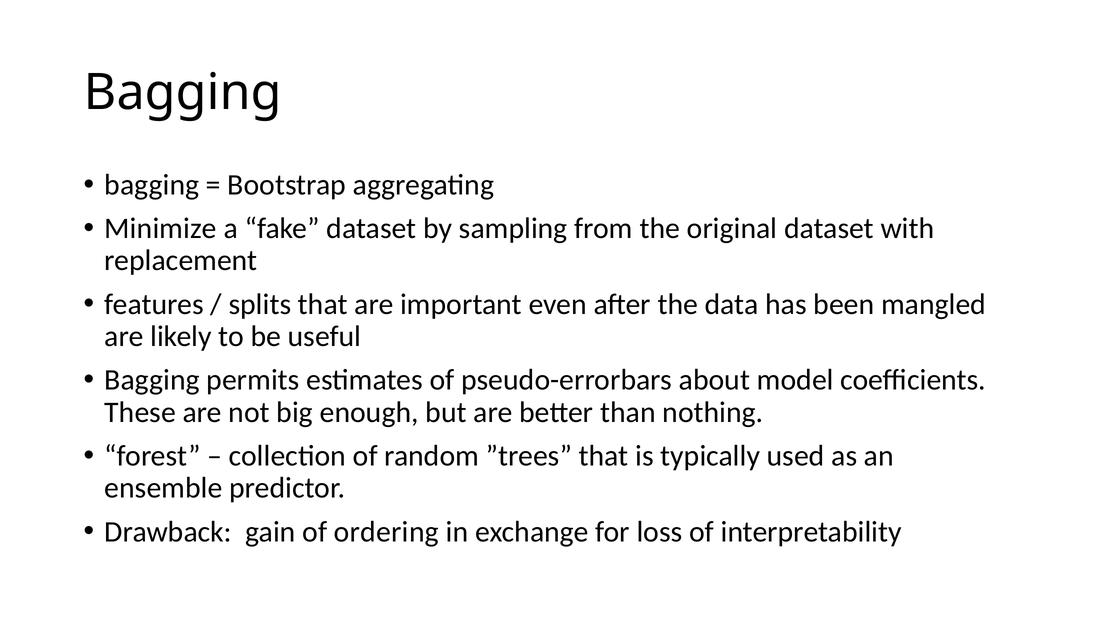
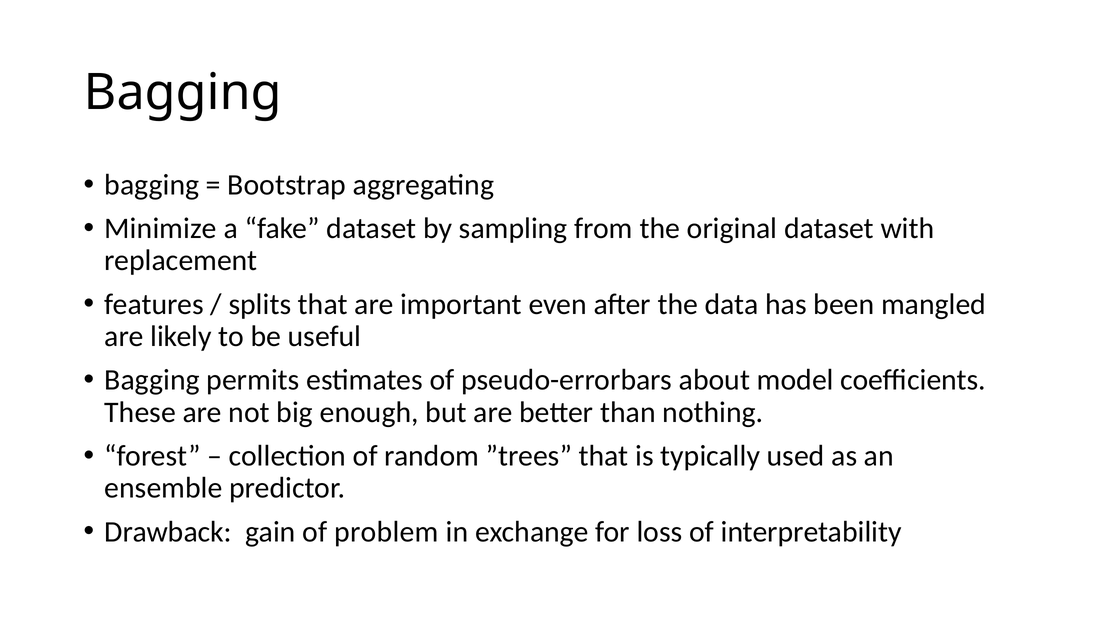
ordering: ordering -> problem
